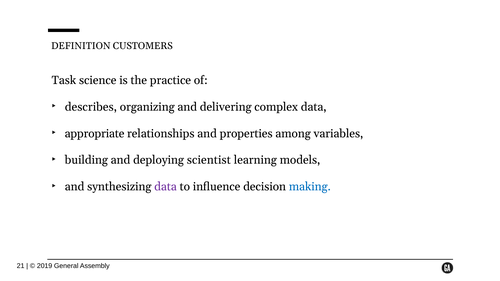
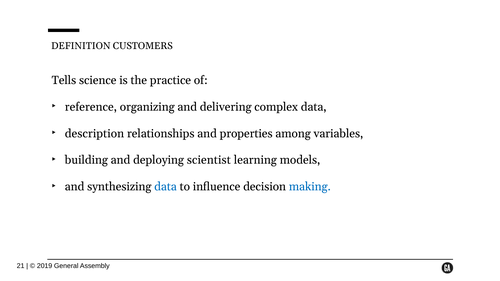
Task: Task -> Tells
describes: describes -> reference
appropriate: appropriate -> description
data at (166, 186) colour: purple -> blue
